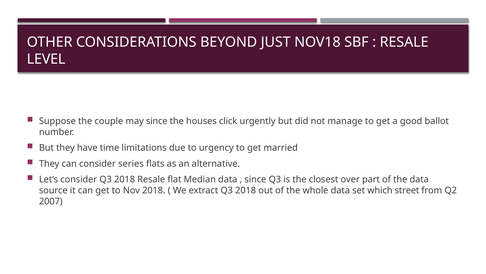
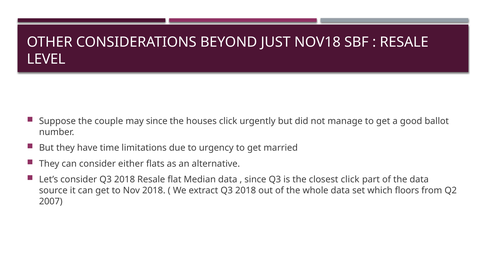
series: series -> either
closest over: over -> click
street: street -> floors
